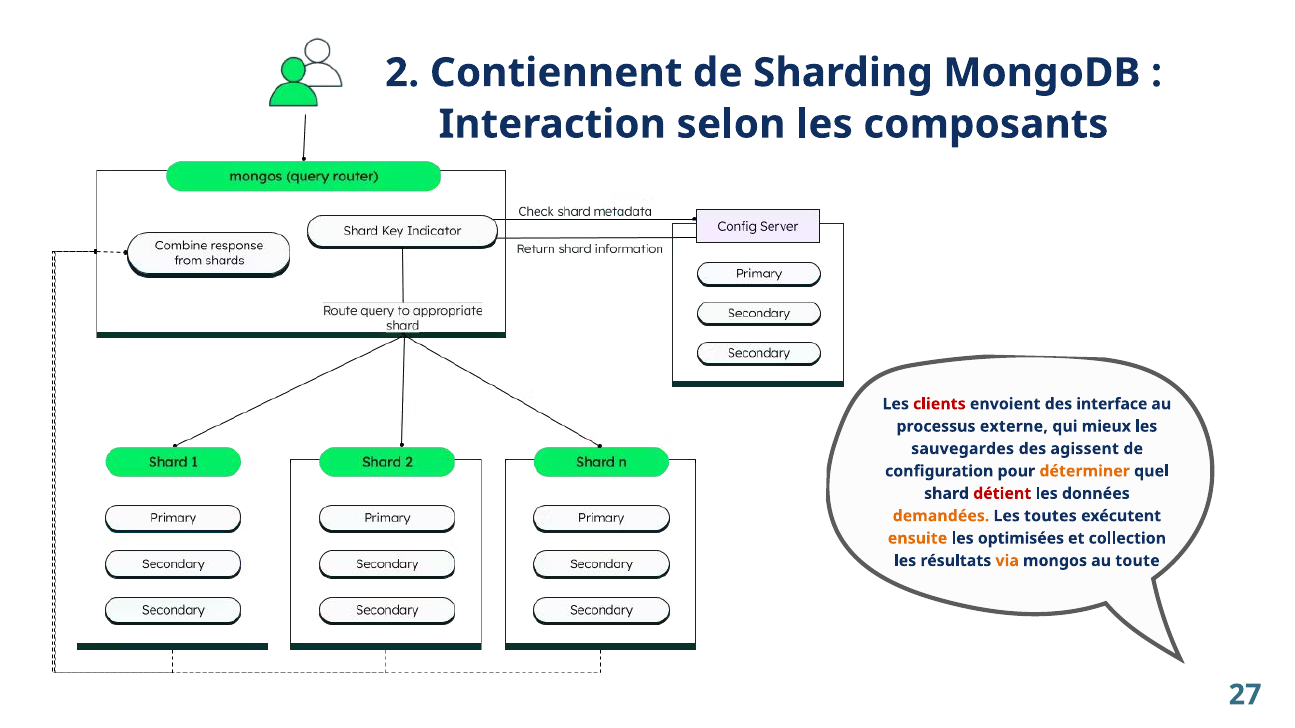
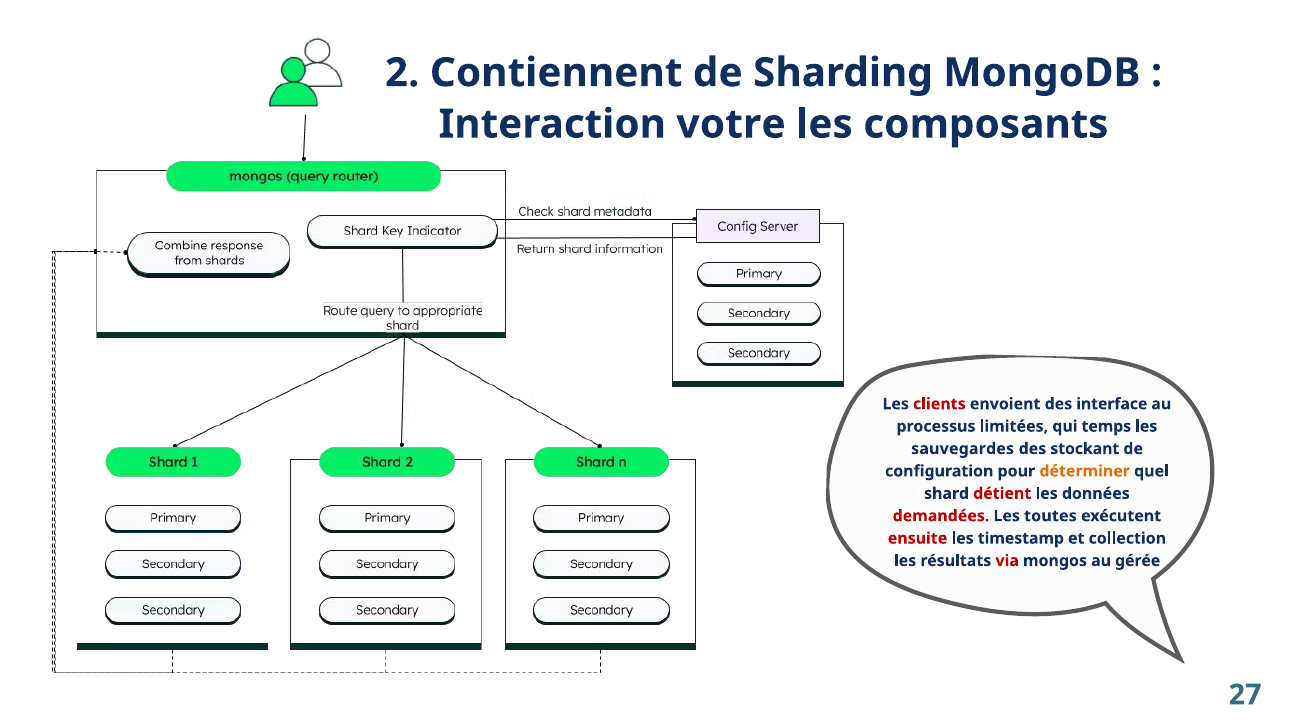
selon: selon -> votre
externe: externe -> limitées
mieux: mieux -> temps
agissent: agissent -> stockant
demandées colour: orange -> red
ensuite colour: orange -> red
optimisées: optimisées -> timestamp
via colour: orange -> red
toute: toute -> gérée
